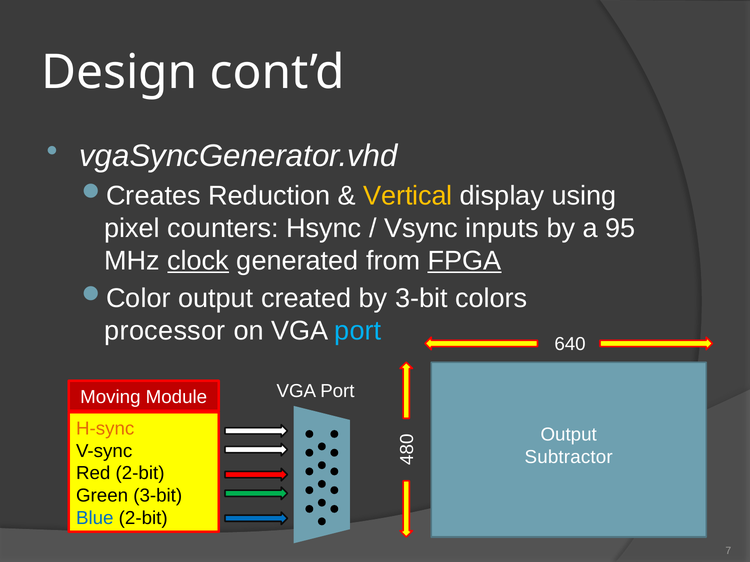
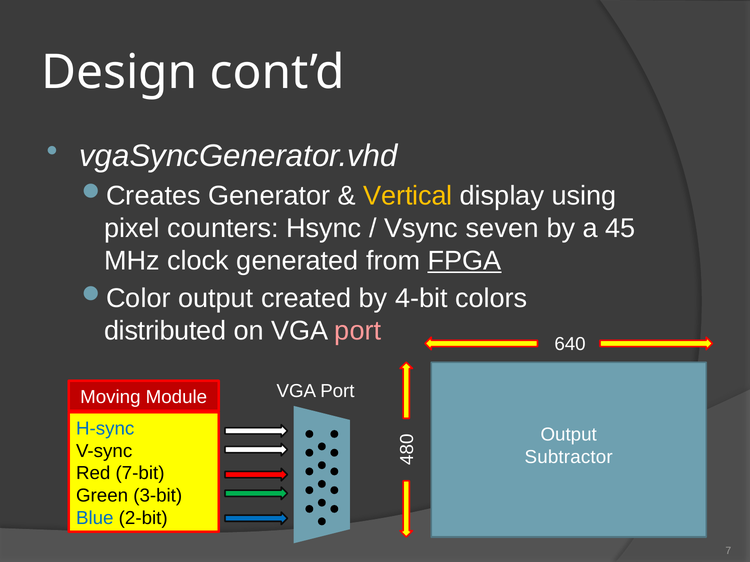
Reduction: Reduction -> Generator
inputs: inputs -> seven
95: 95 -> 45
clock underline: present -> none
by 3-bit: 3-bit -> 4-bit
processor: processor -> distributed
port at (358, 331) colour: light blue -> pink
H-sync colour: orange -> blue
Red 2-bit: 2-bit -> 7-bit
